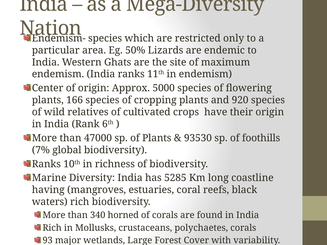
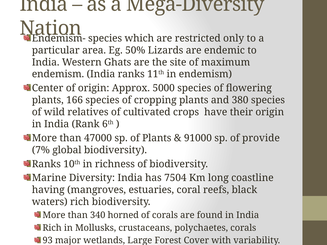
920: 920 -> 380
93530: 93530 -> 91000
foothills: foothills -> provide
5285: 5285 -> 7504
